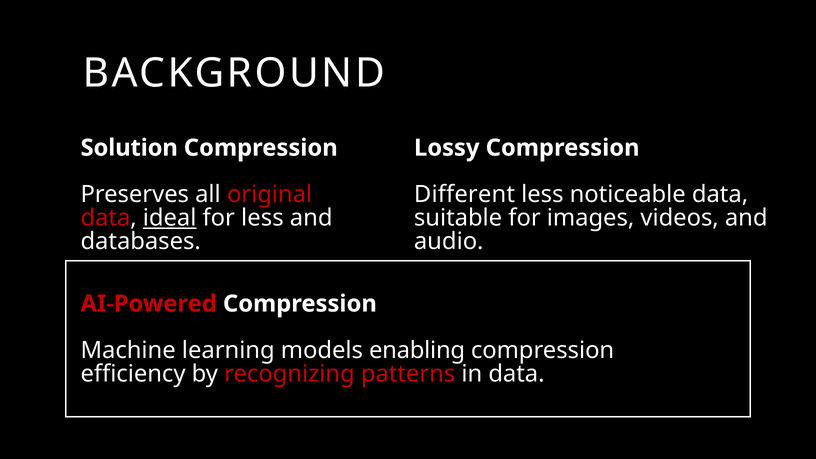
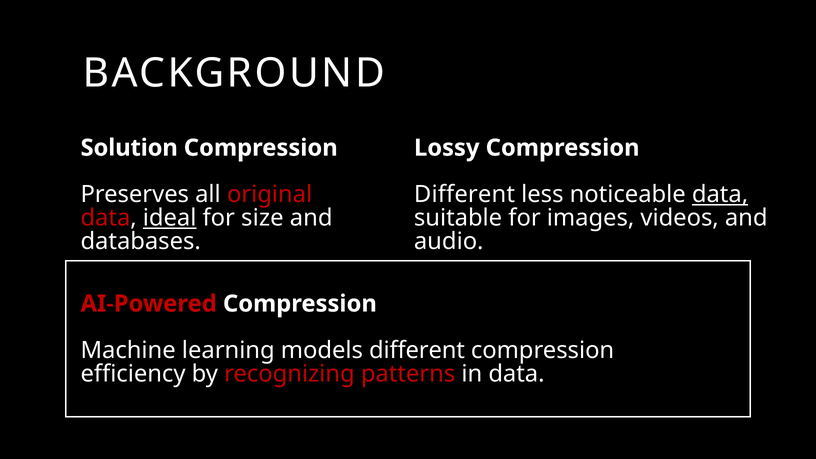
data at (720, 195) underline: none -> present
for less: less -> size
models enabling: enabling -> different
